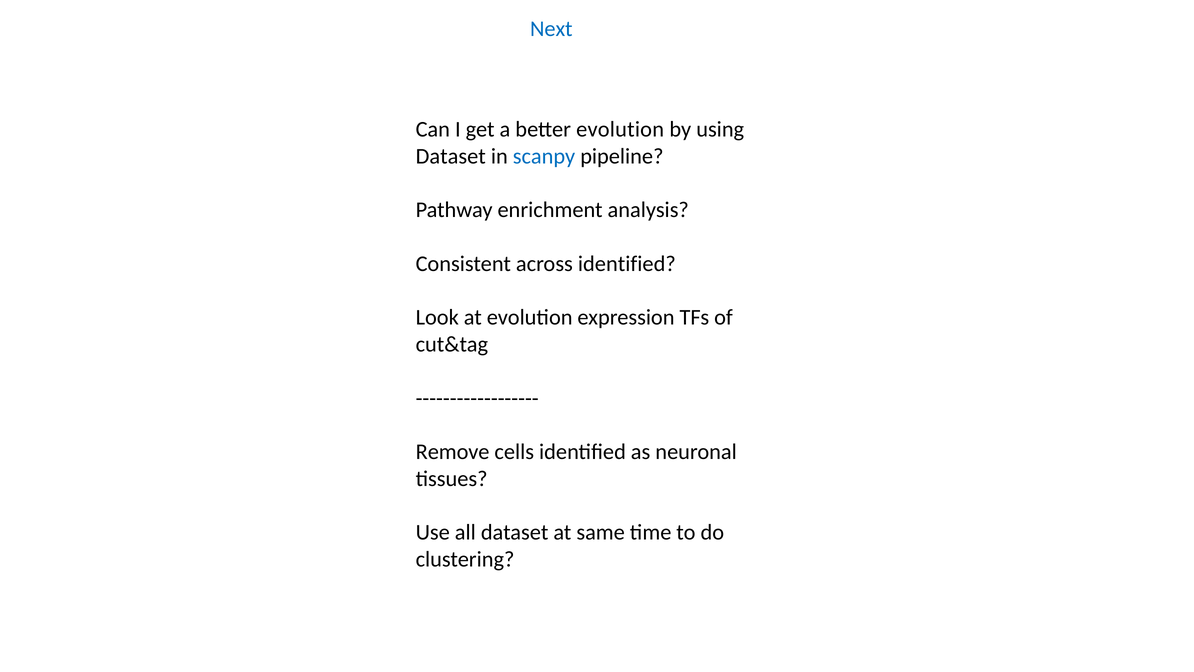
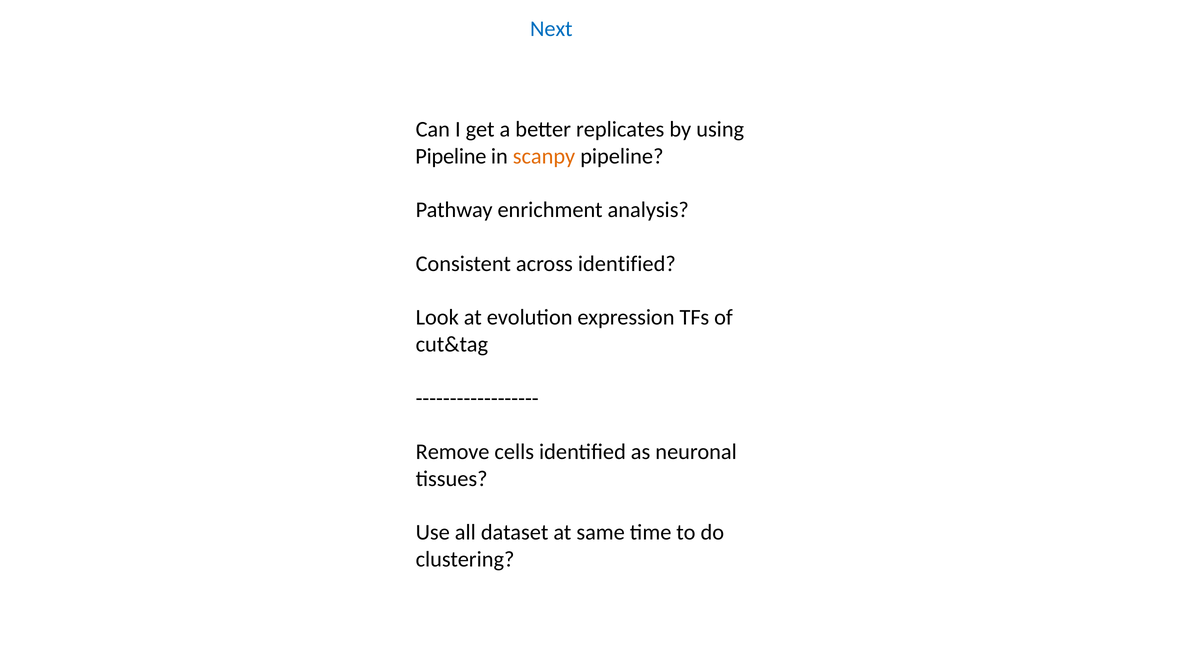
better evolution: evolution -> replicates
Dataset at (451, 156): Dataset -> Pipeline
scanpy colour: blue -> orange
